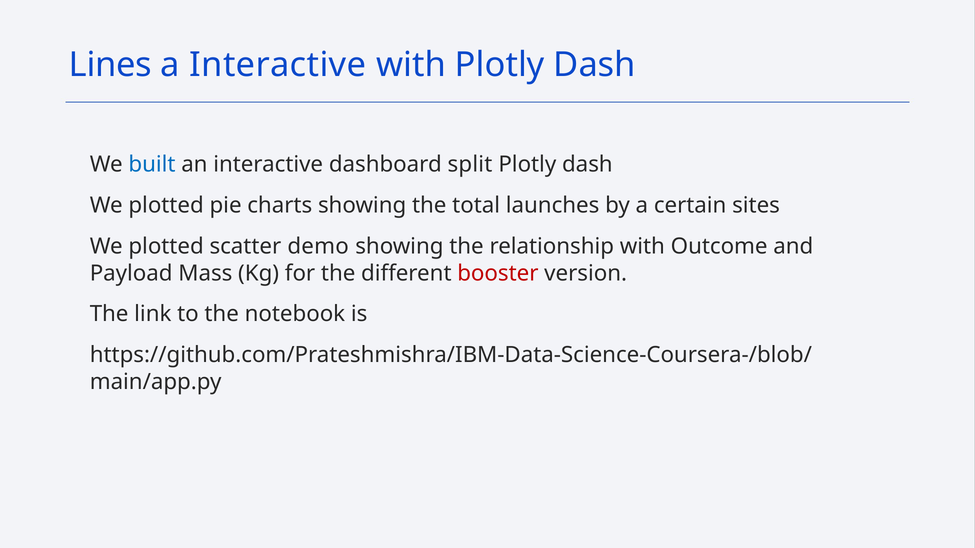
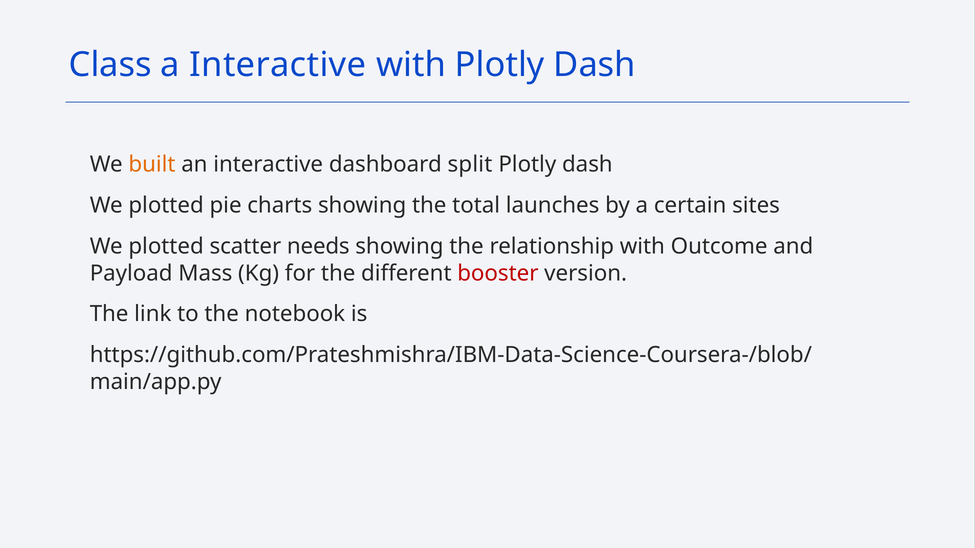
Lines: Lines -> Class
built colour: blue -> orange
demo: demo -> needs
